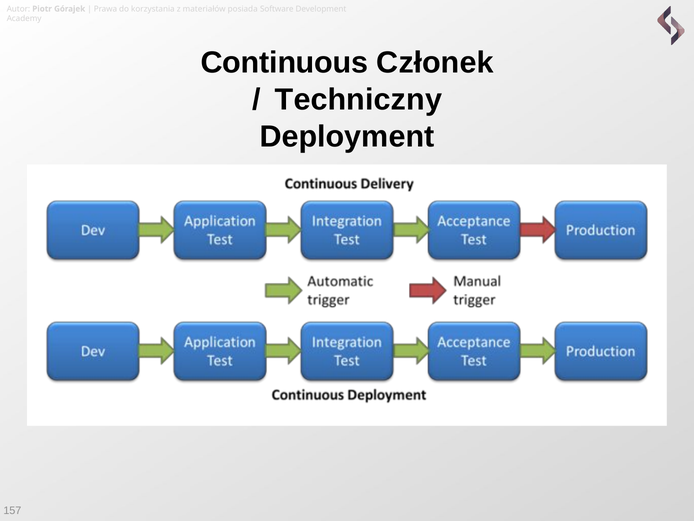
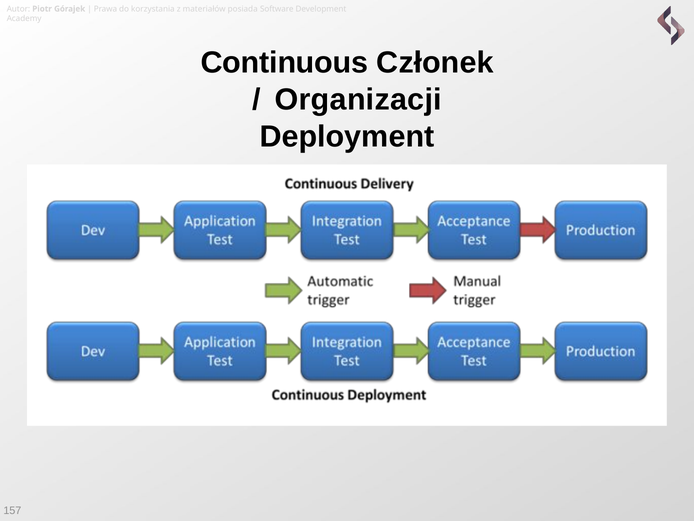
Techniczny: Techniczny -> Organizacji
